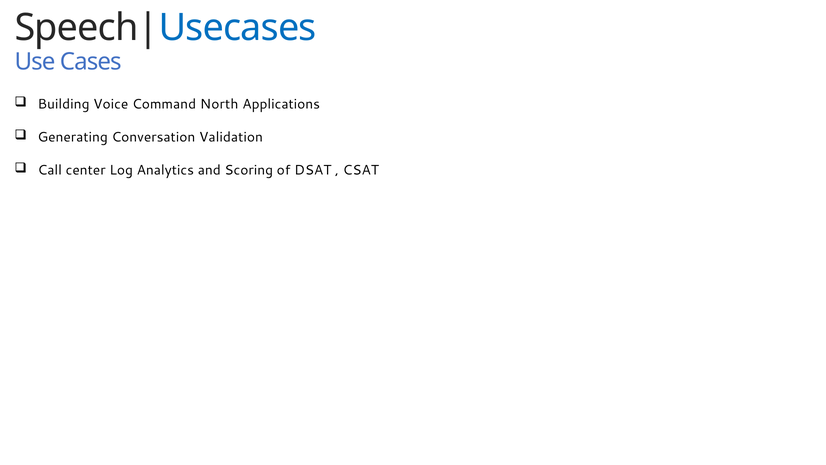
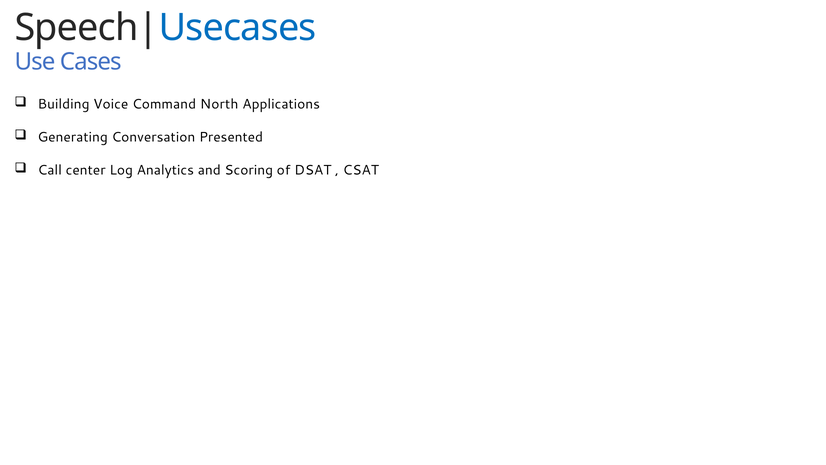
Validation: Validation -> Presented
